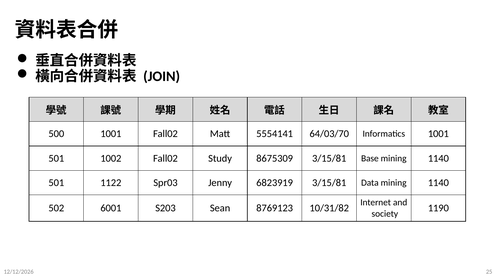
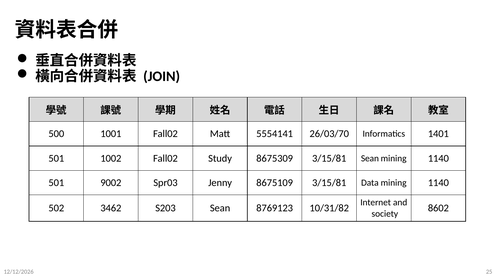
64/03/70: 64/03/70 -> 26/03/70
Informatics 1001: 1001 -> 1401
3/15/81 Base: Base -> Sean
1122: 1122 -> 9002
6823919: 6823919 -> 8675109
6001: 6001 -> 3462
1190: 1190 -> 8602
